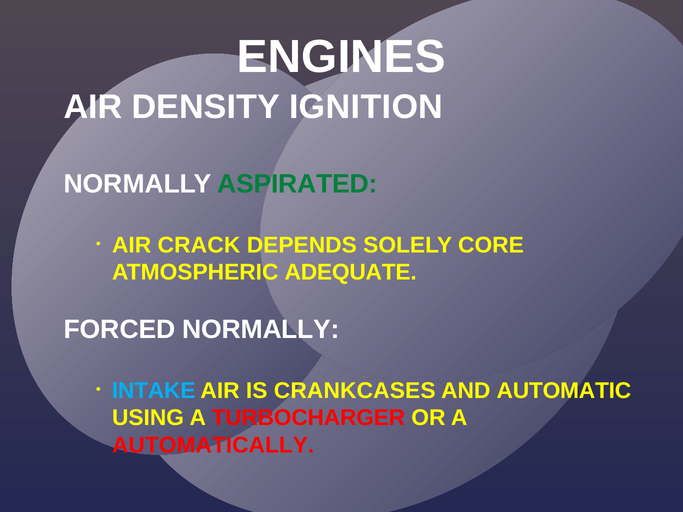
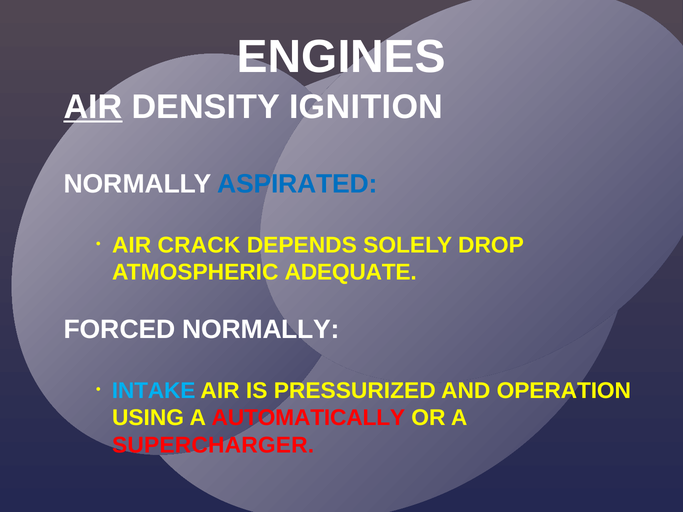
AIR at (93, 107) underline: none -> present
ASPIRATED colour: green -> blue
CORE: CORE -> DROP
CRANKCASES: CRANKCASES -> PRESSURIZED
AUTOMATIC: AUTOMATIC -> OPERATION
TURBOCHARGER: TURBOCHARGER -> AUTOMATICALLY
AUTOMATICALLY: AUTOMATICALLY -> SUPERCHARGER
